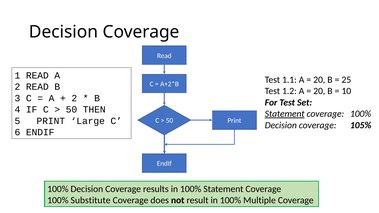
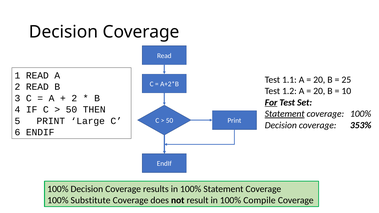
For underline: none -> present
105%: 105% -> 353%
Multiple: Multiple -> Compile
